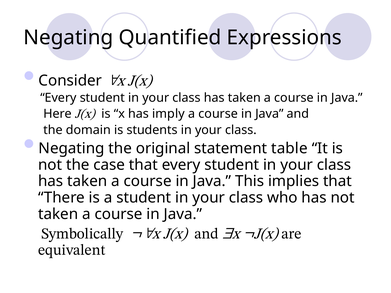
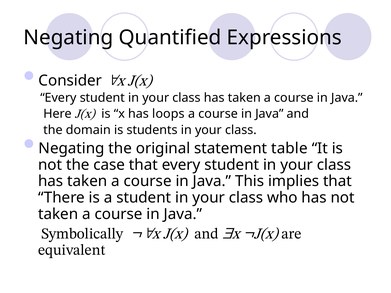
imply: imply -> loops
